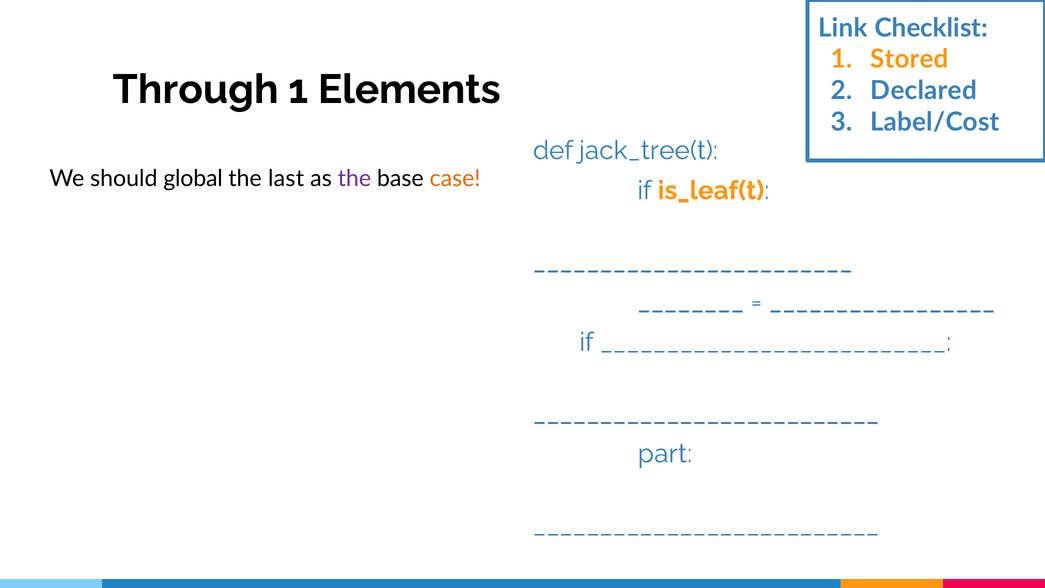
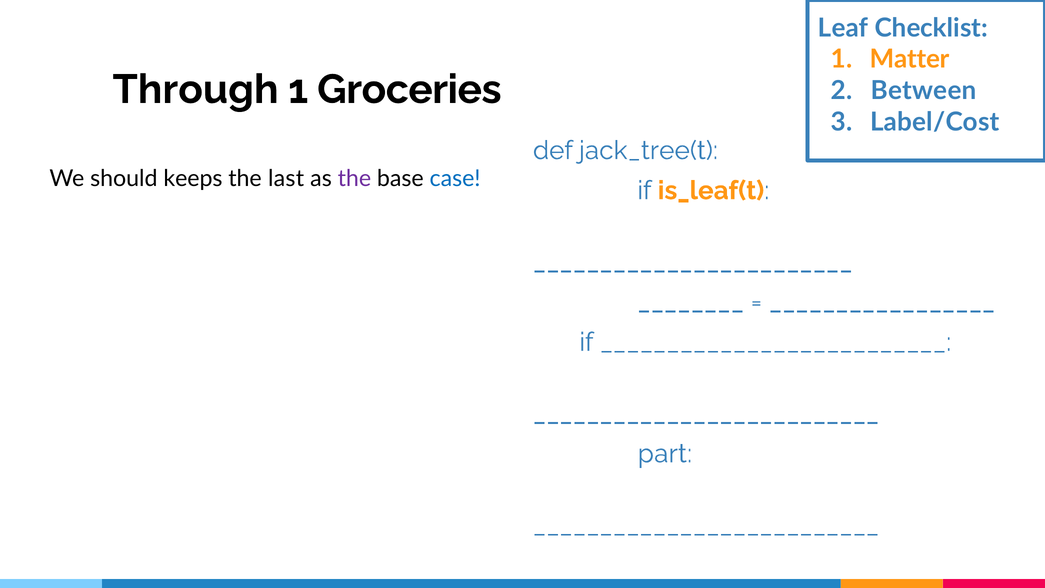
Link: Link -> Leaf
Stored: Stored -> Matter
Elements: Elements -> Groceries
Declared: Declared -> Between
global: global -> keeps
case colour: orange -> blue
